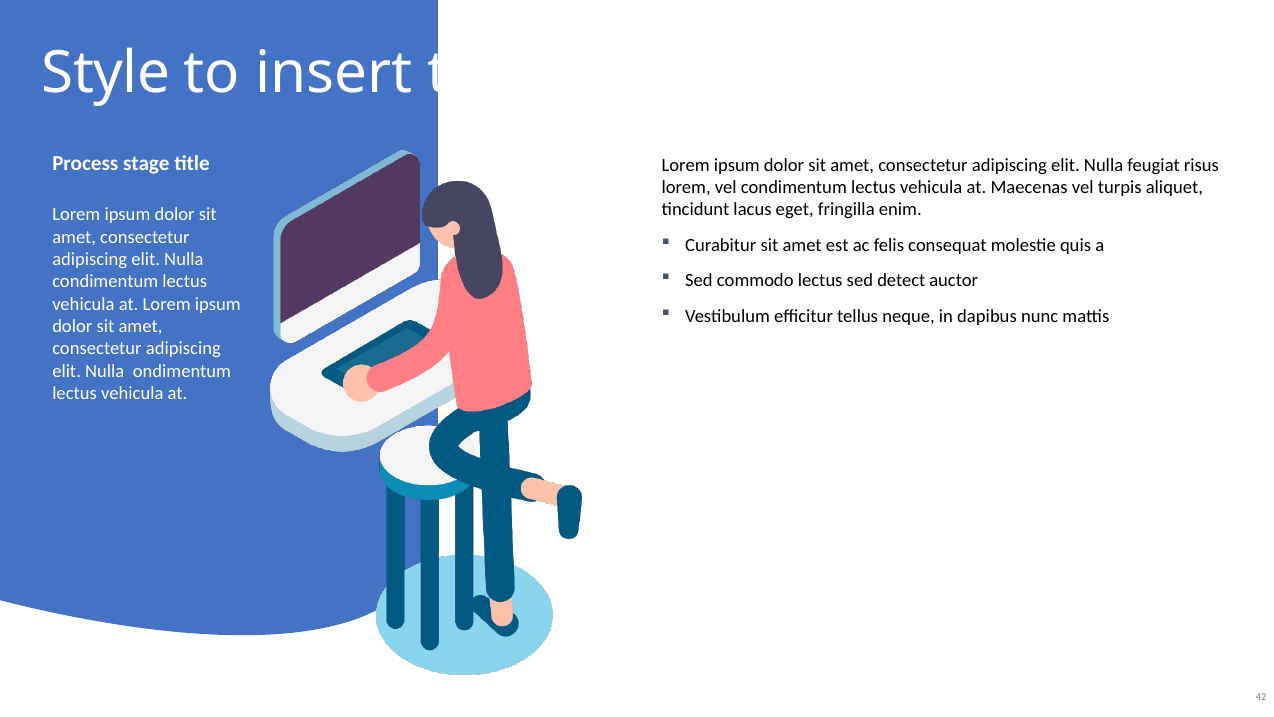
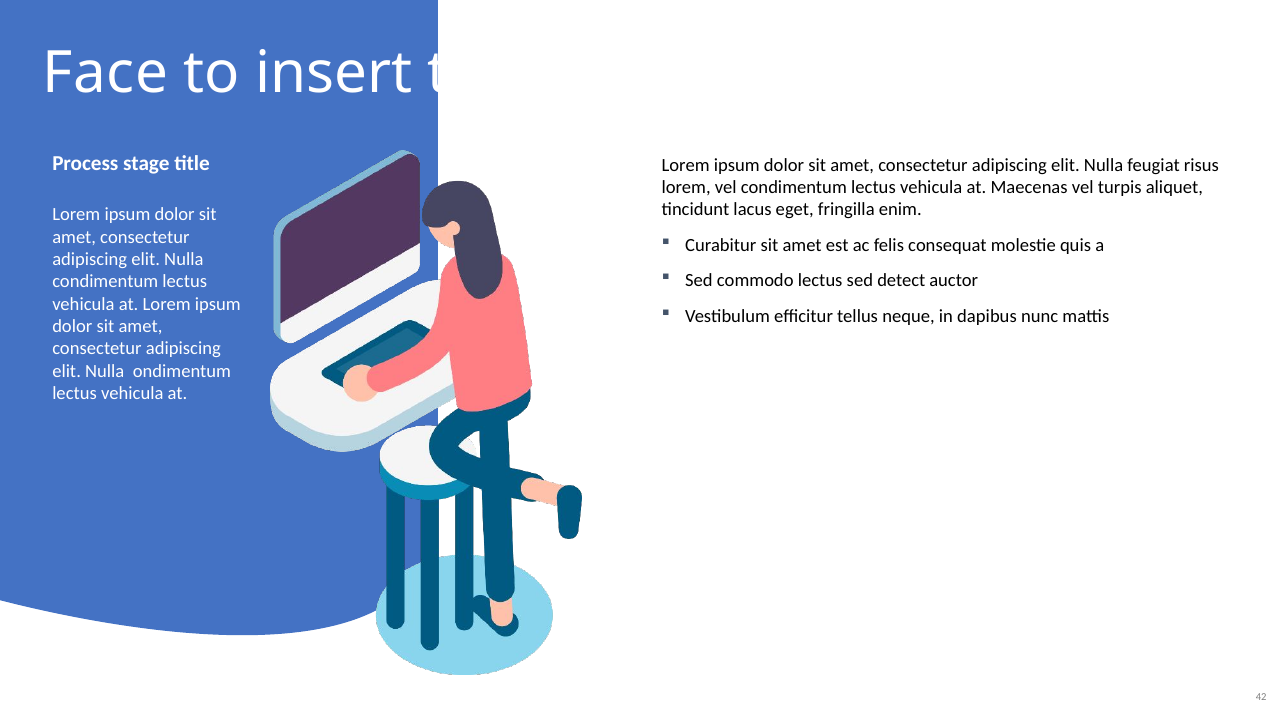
Style: Style -> Face
